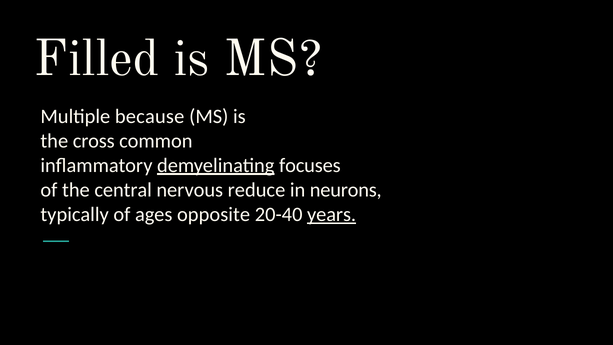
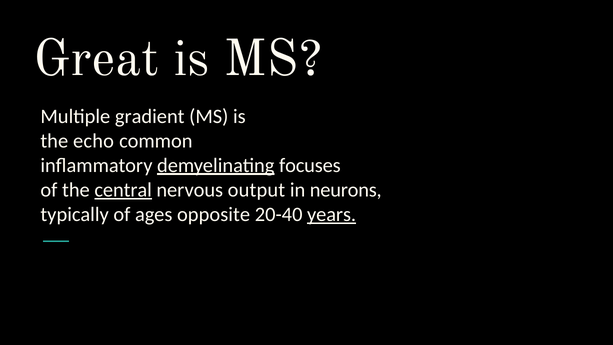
Filled: Filled -> Great
because: because -> gradient
cross: cross -> echo
central underline: none -> present
reduce: reduce -> output
